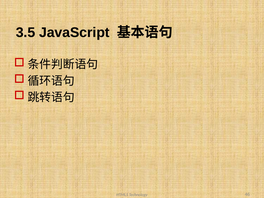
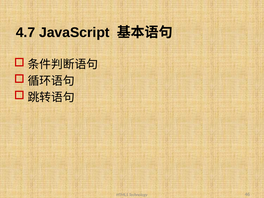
3.5: 3.5 -> 4.7
